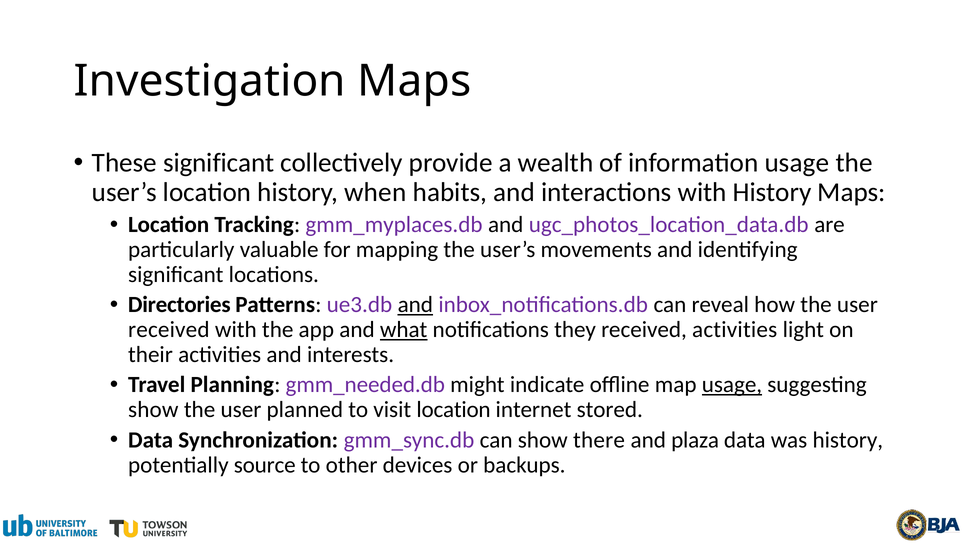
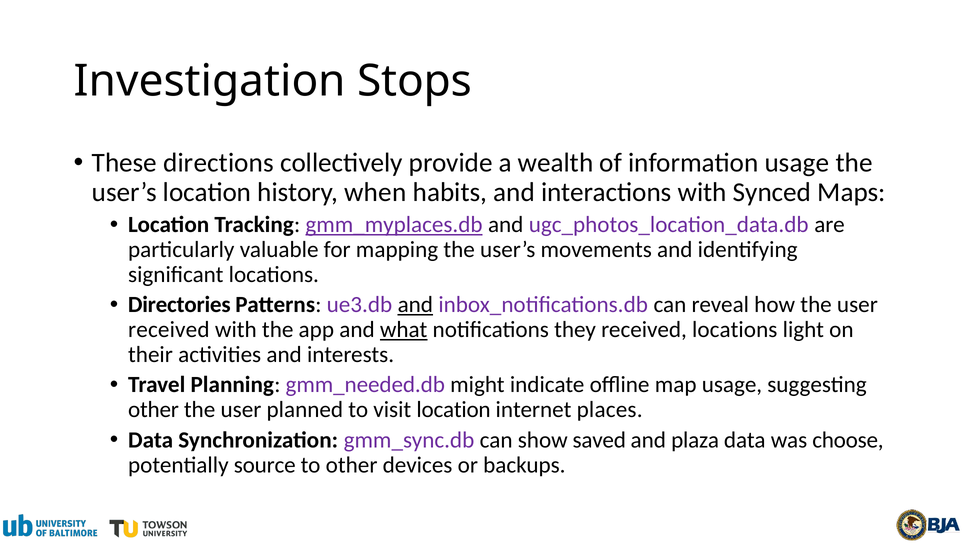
Investigation Maps: Maps -> Stops
These significant: significant -> directions
with History: History -> Synced
gmm_myplaces.db underline: none -> present
received activities: activities -> locations
usage at (732, 385) underline: present -> none
show at (153, 410): show -> other
stored: stored -> places
there: there -> saved
was history: history -> choose
